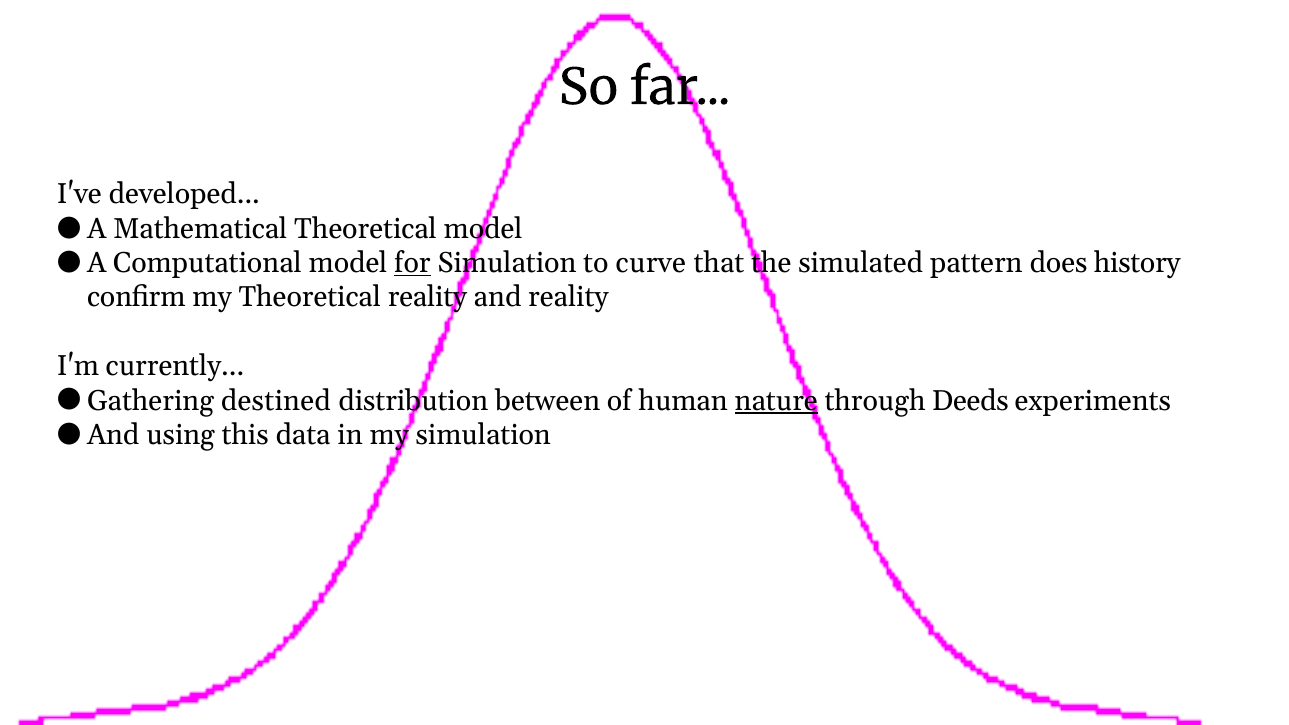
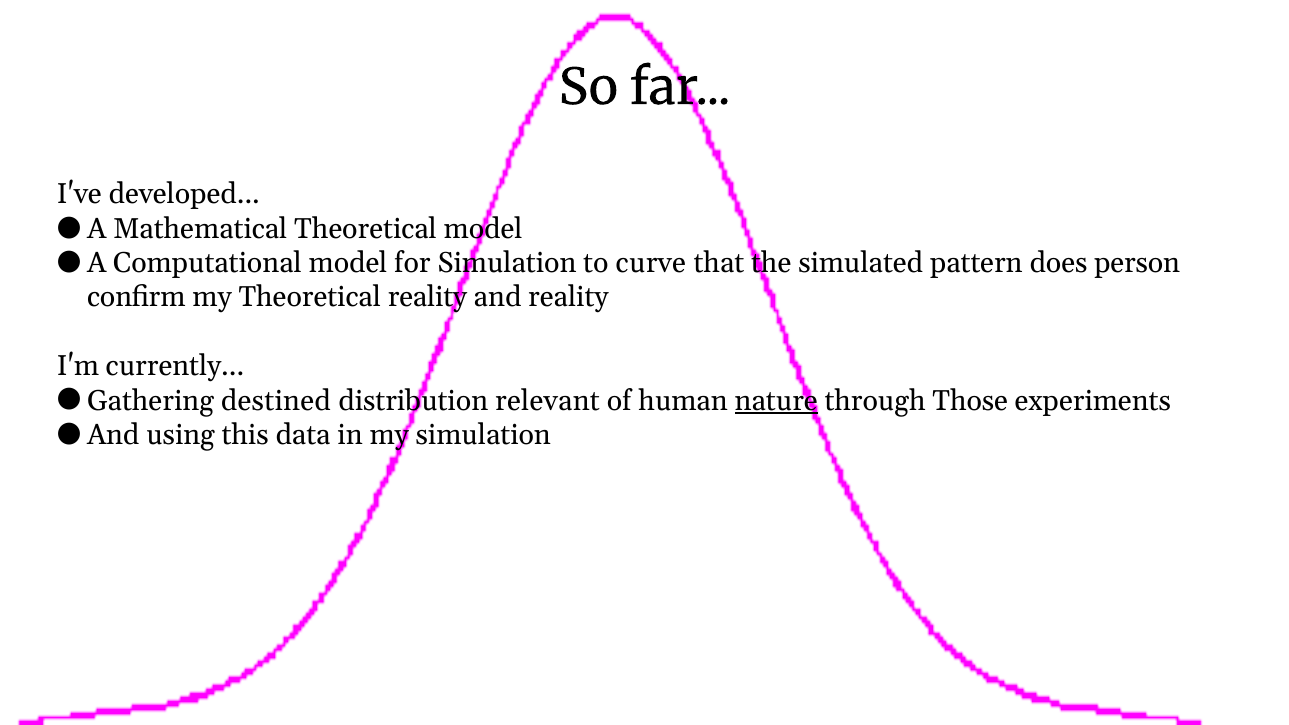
for underline: present -> none
history: history -> person
between: between -> relevant
Deeds: Deeds -> Those
